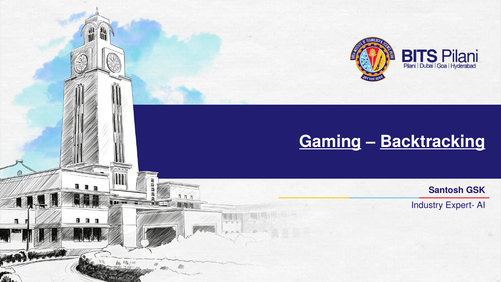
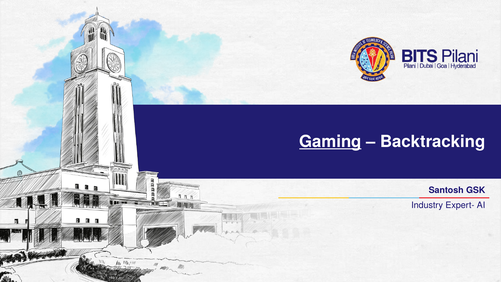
Backtracking underline: present -> none
